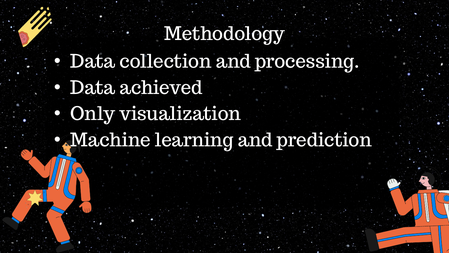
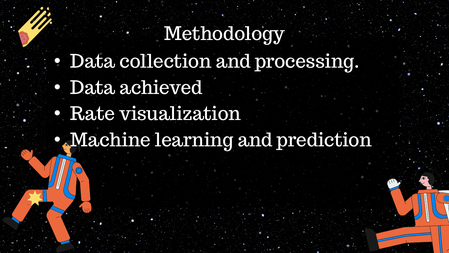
Only: Only -> Rate
